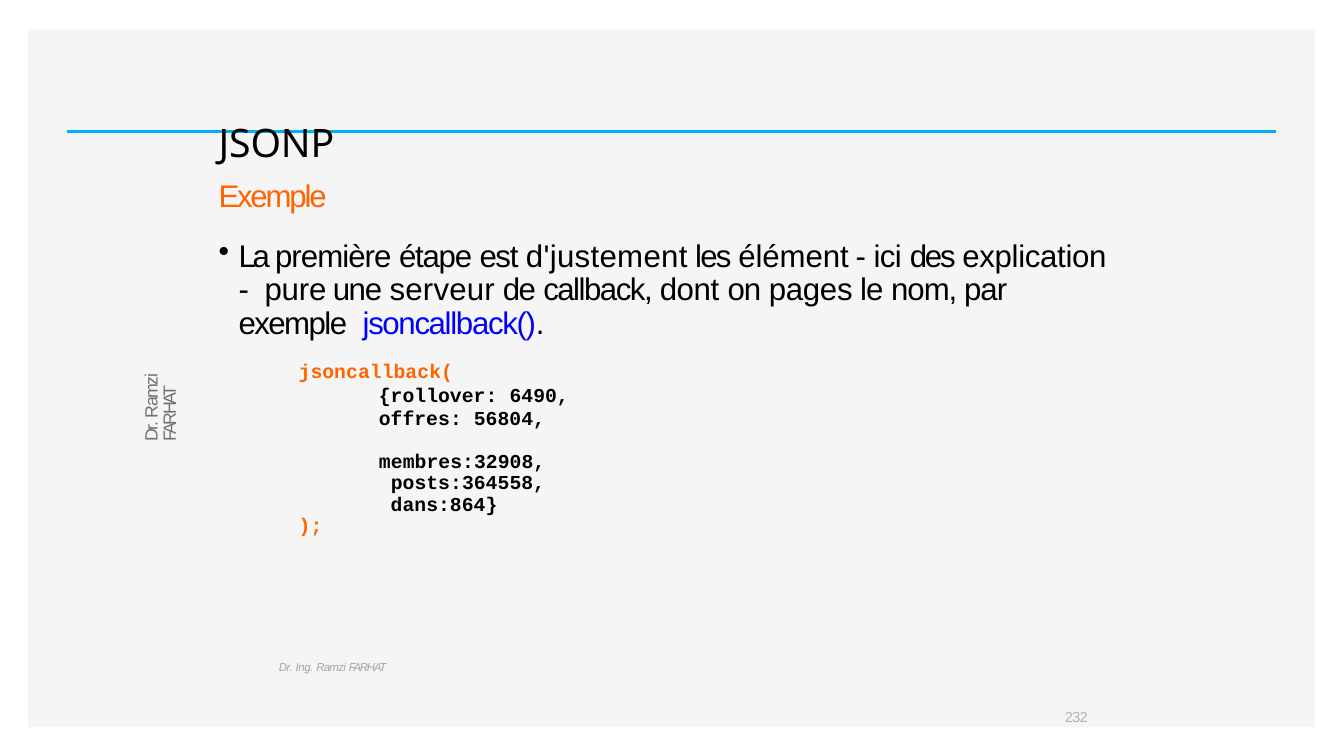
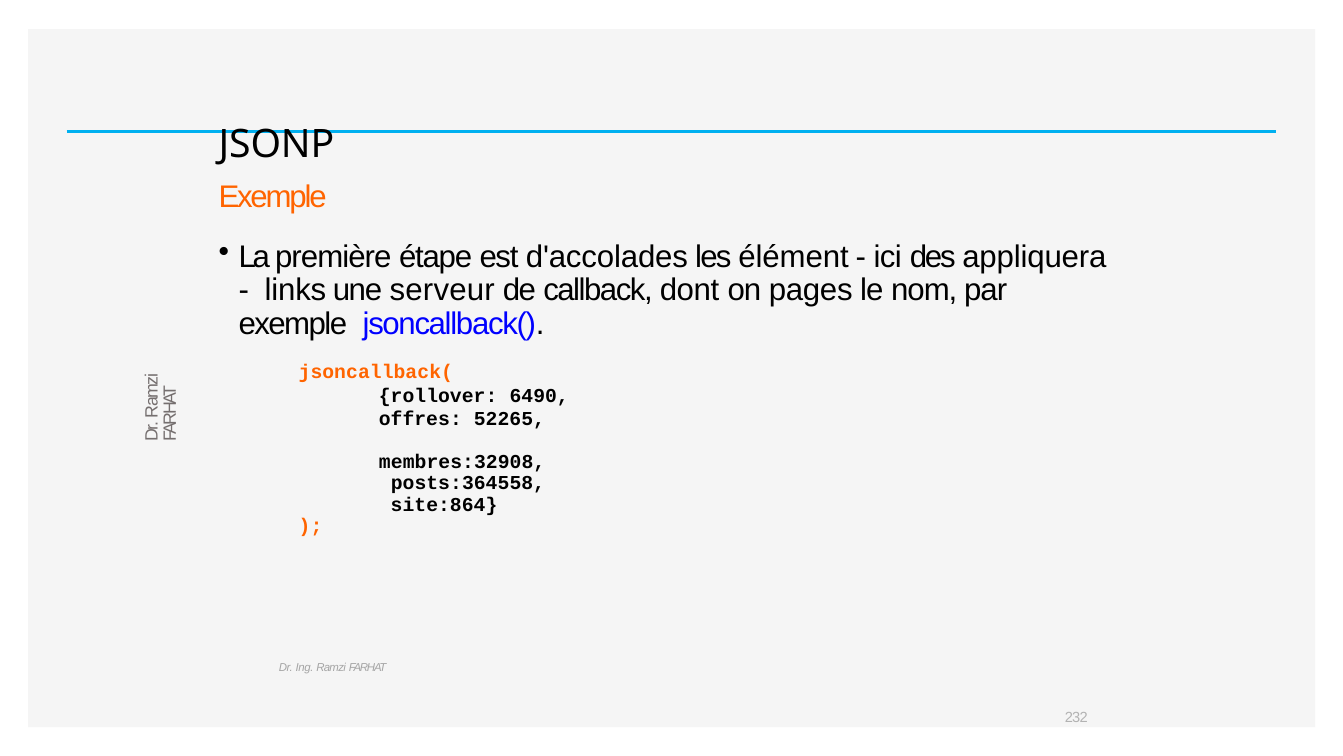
d'justement: d'justement -> d'accolades
explication: explication -> appliquera
pure: pure -> links
56804: 56804 -> 52265
dans:864: dans:864 -> site:864
